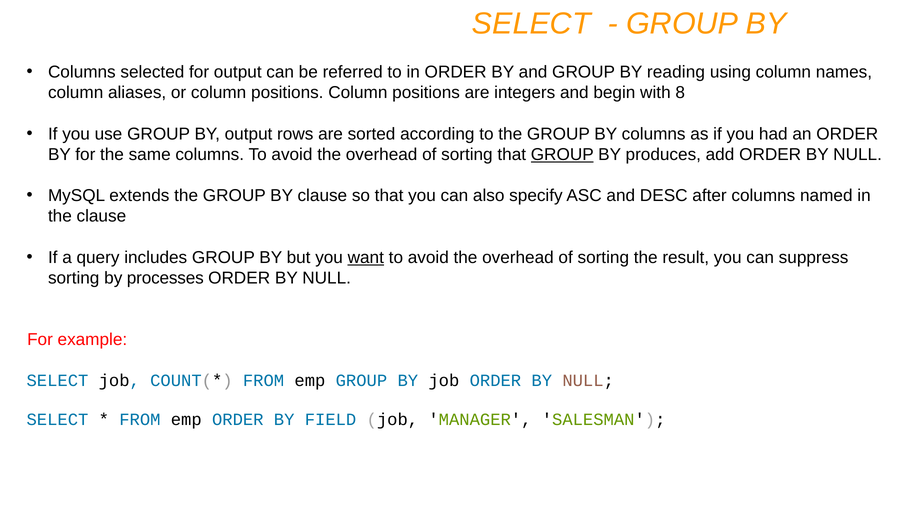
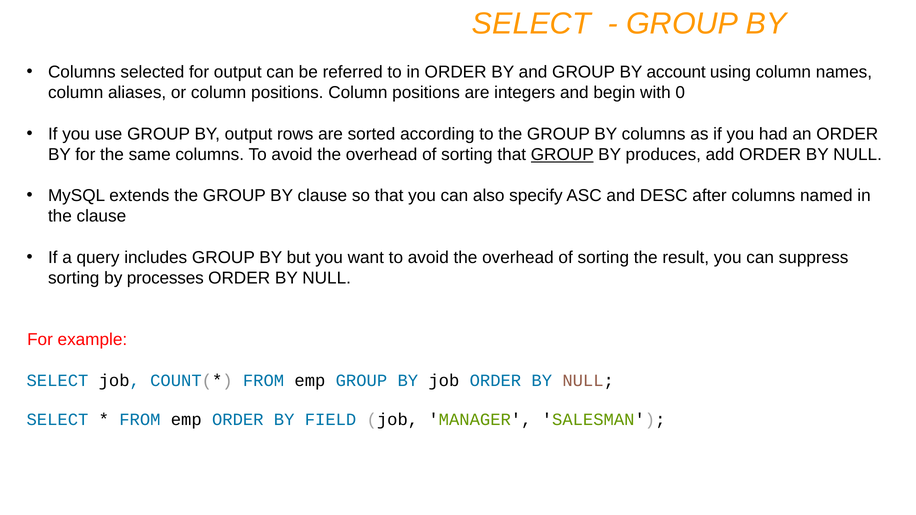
reading: reading -> account
8: 8 -> 0
want underline: present -> none
